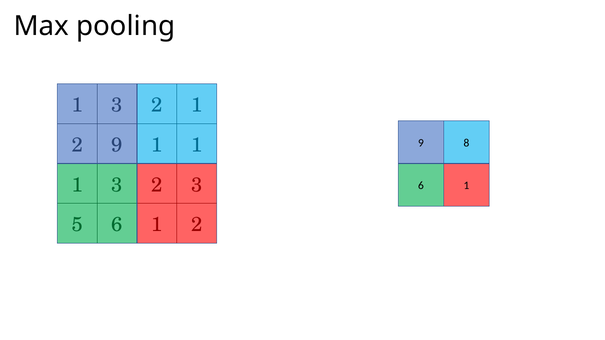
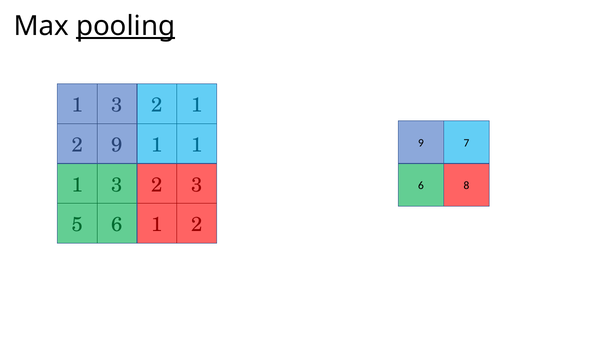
pooling underline: none -> present
8: 8 -> 7
1 at (466, 186): 1 -> 8
